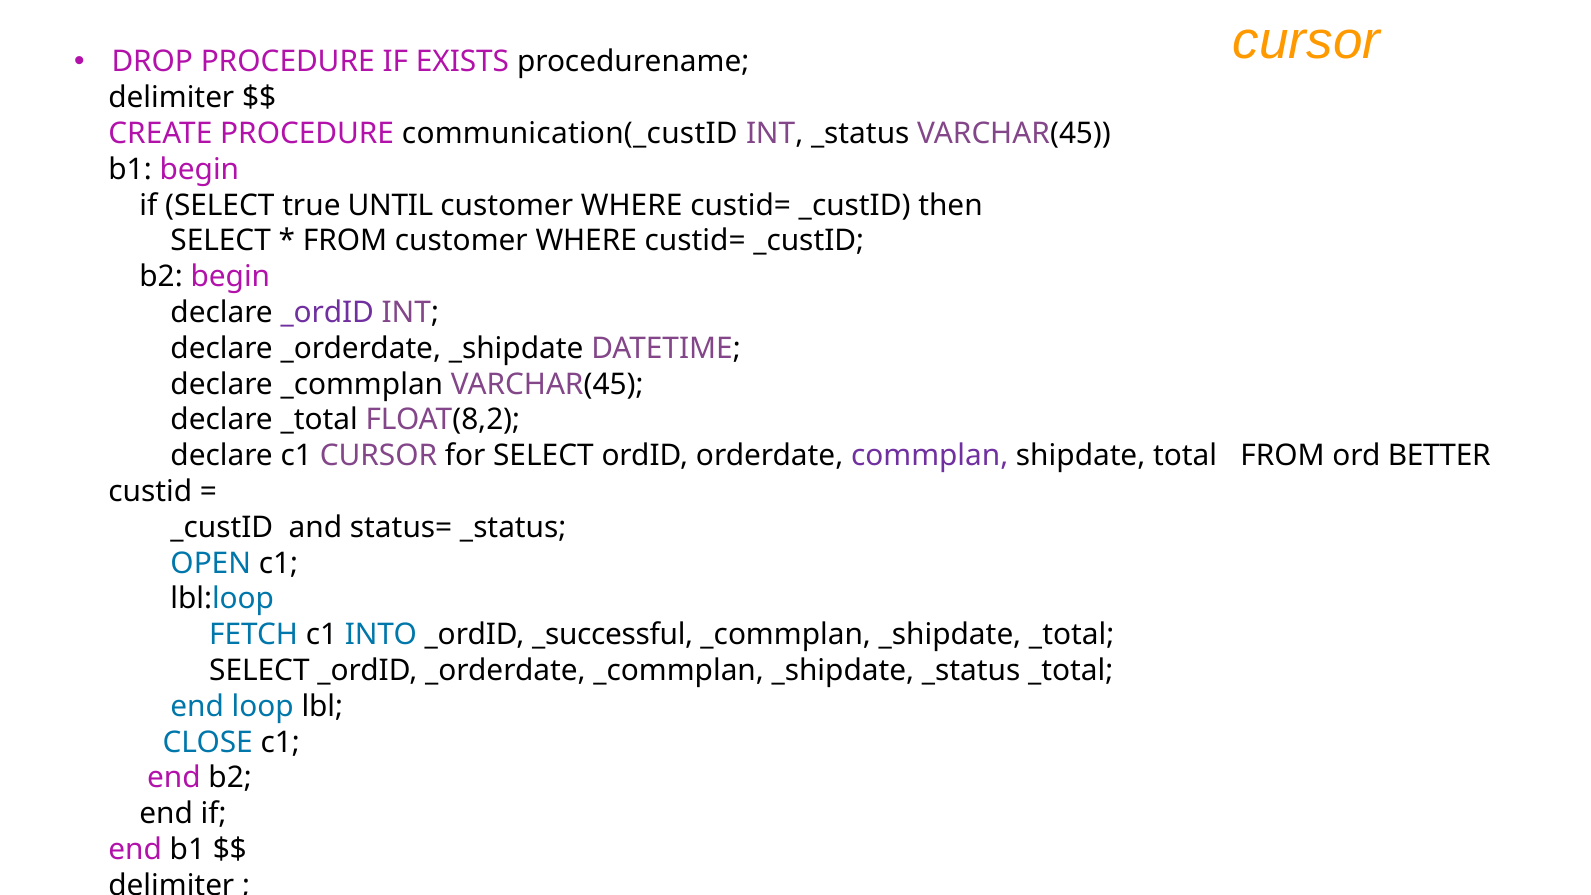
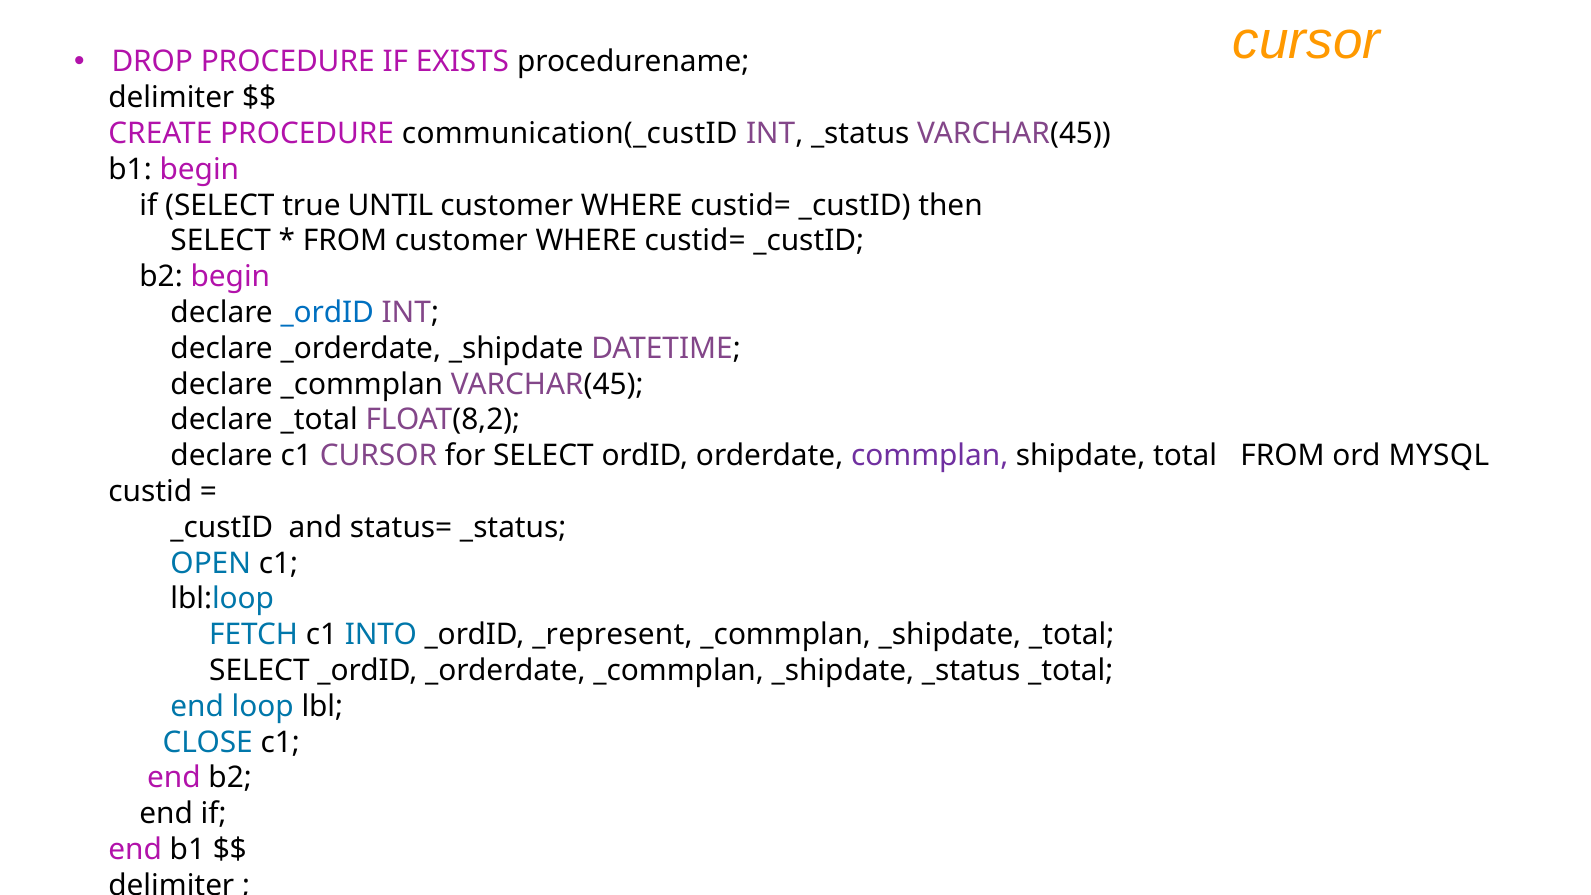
_ordID at (327, 313) colour: purple -> blue
BETTER: BETTER -> MYSQL
_successful: _successful -> _represent
